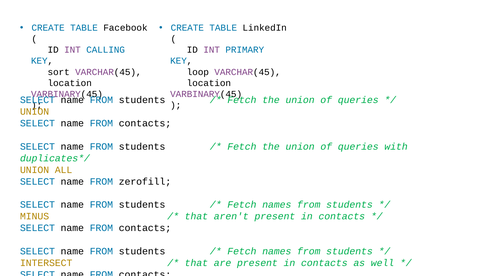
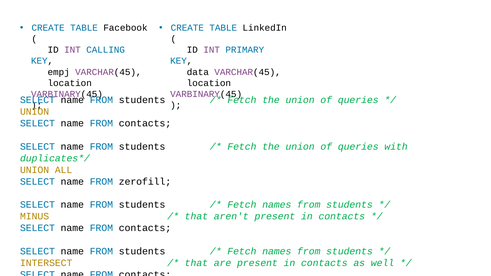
sort: sort -> empj
loop: loop -> data
